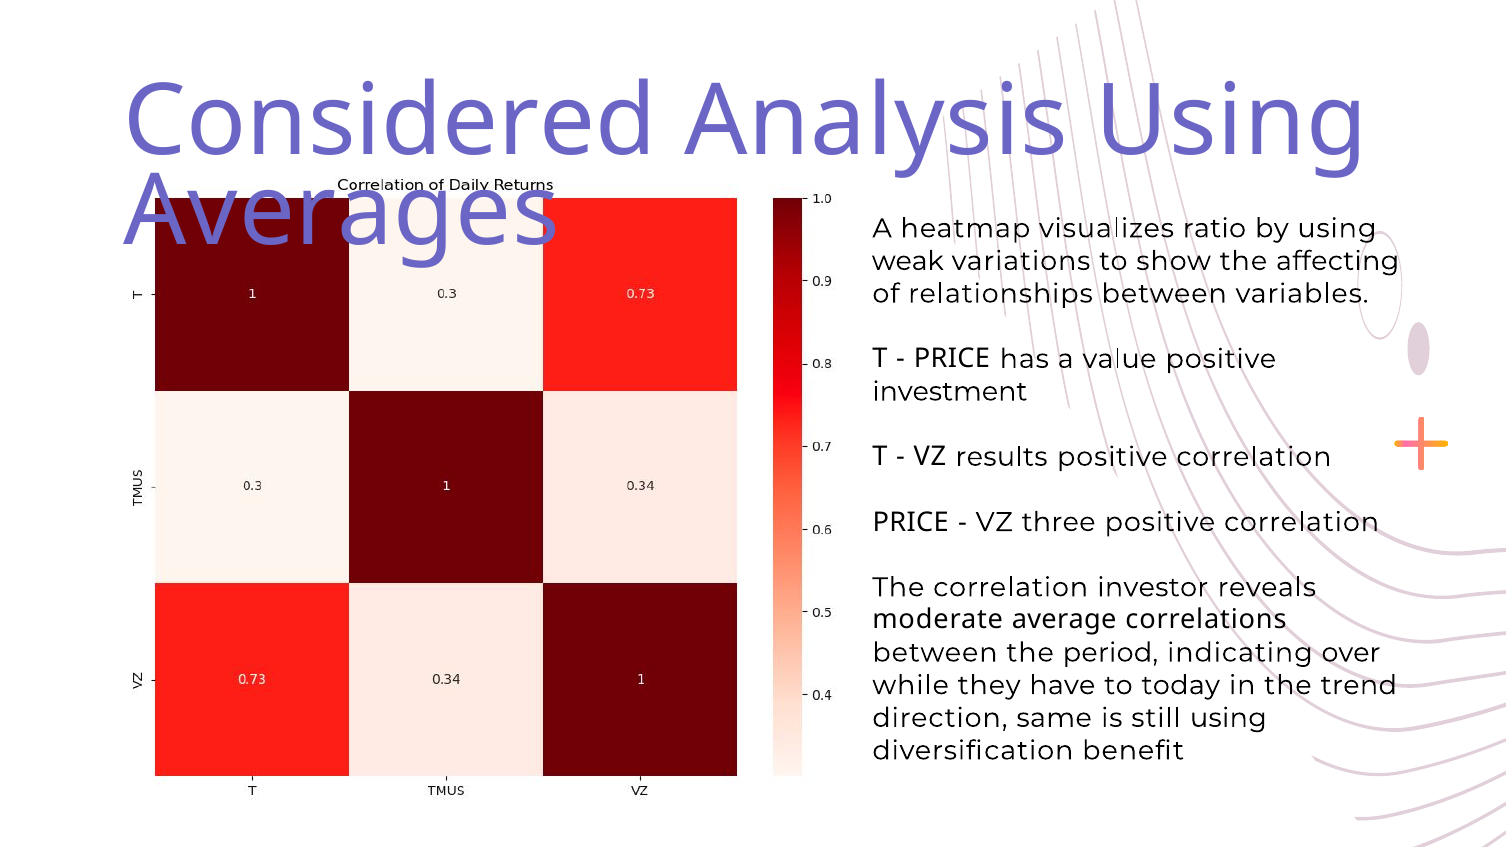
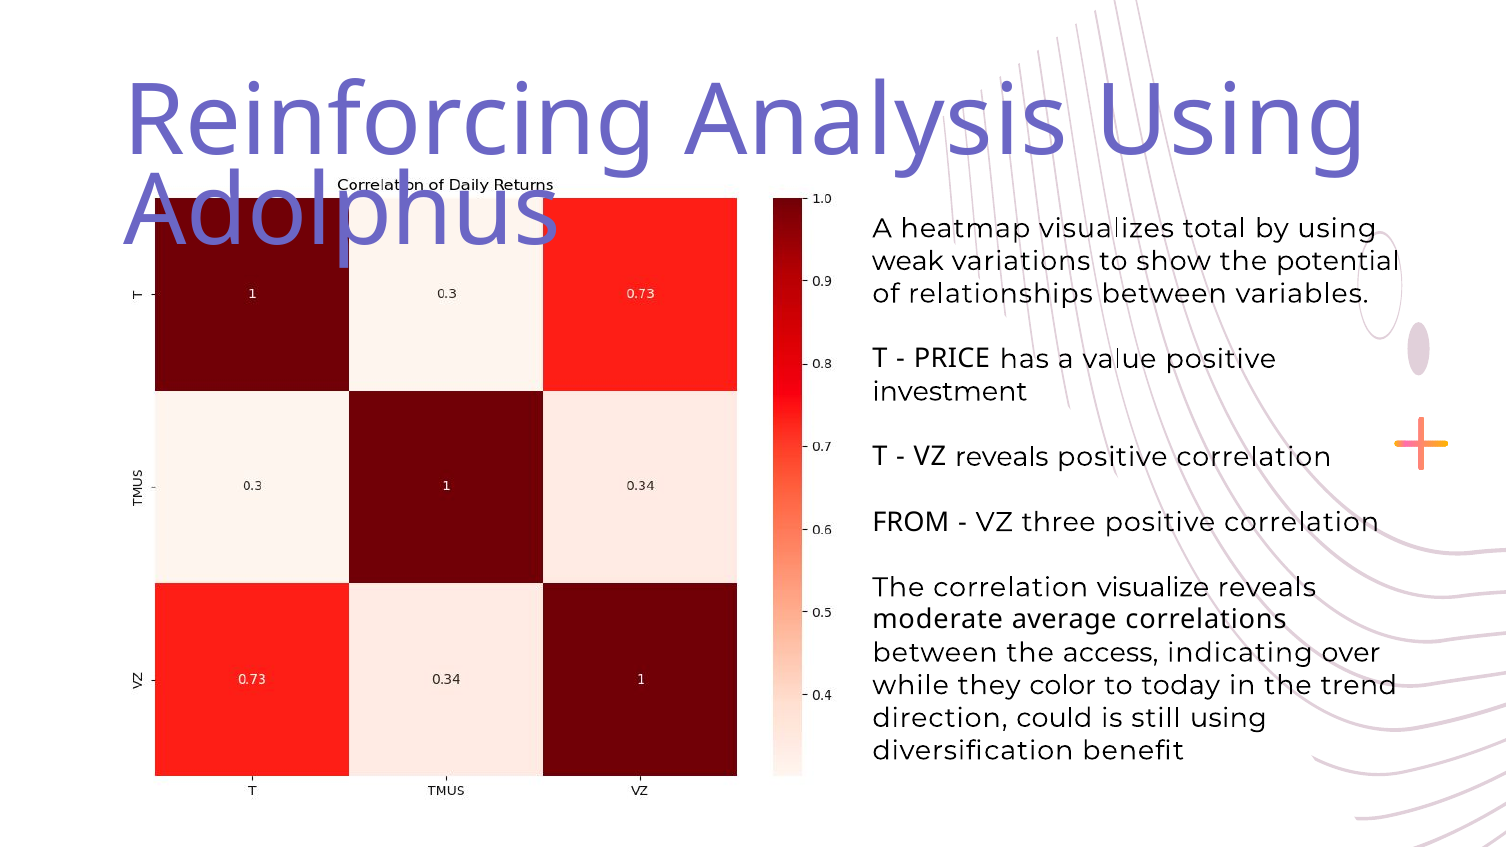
Considered: Considered -> Reinforcing
Averages: Averages -> Adolphus
ratio: ratio -> total
affecting: affecting -> potential
VZ results: results -> reveals
PRICE at (911, 522): PRICE -> FROM
investor: investor -> visualize
period: period -> access
have: have -> color
same: same -> could
